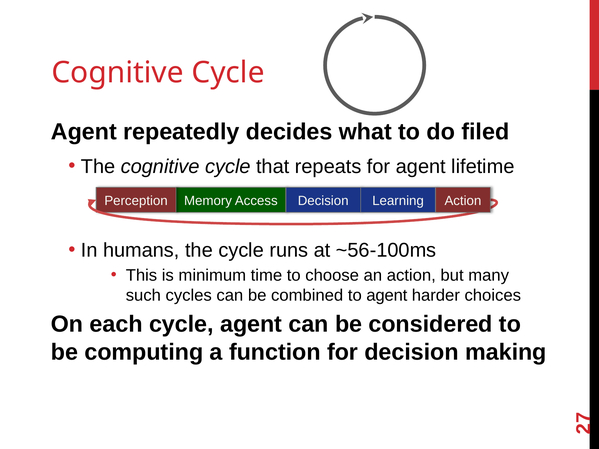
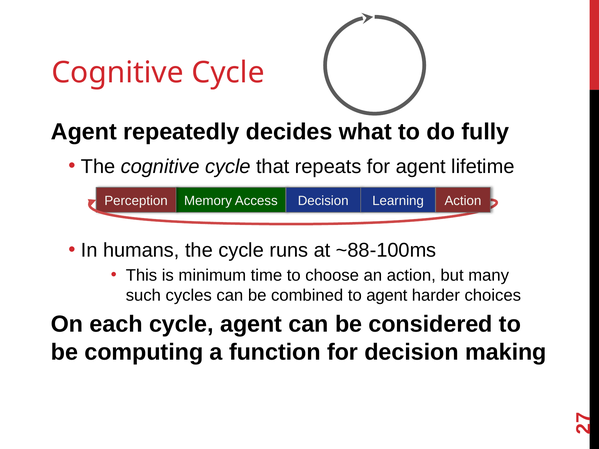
filed: filed -> fully
~56-100ms: ~56-100ms -> ~88-100ms
